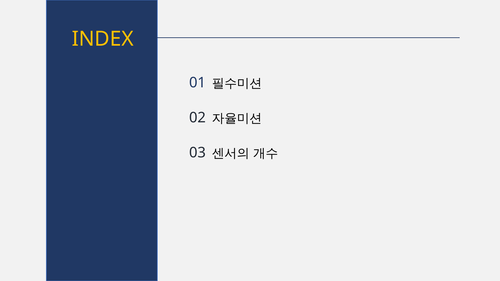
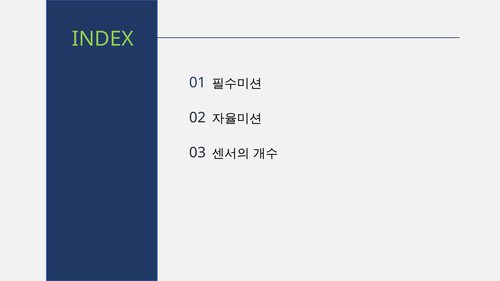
INDEX colour: yellow -> light green
